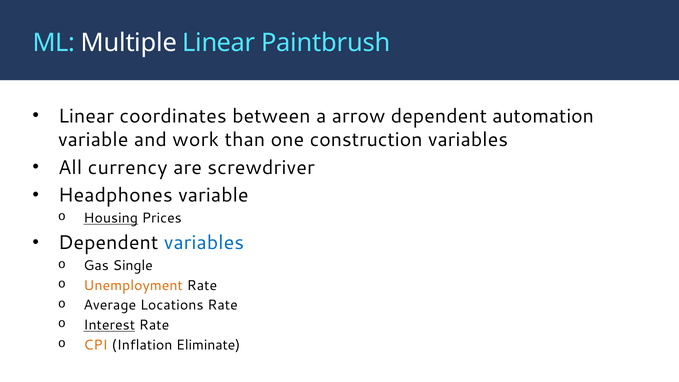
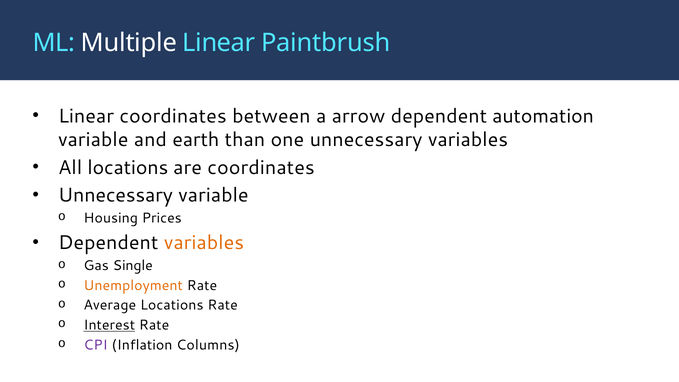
work: work -> earth
one construction: construction -> unnecessary
All currency: currency -> locations
are screwdriver: screwdriver -> coordinates
Headphones at (115, 195): Headphones -> Unnecessary
Housing underline: present -> none
variables at (204, 243) colour: blue -> orange
CPI colour: orange -> purple
Eliminate: Eliminate -> Columns
